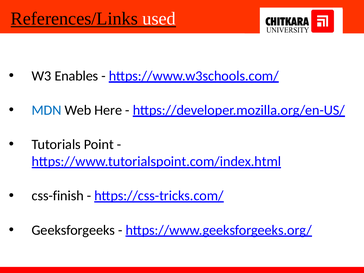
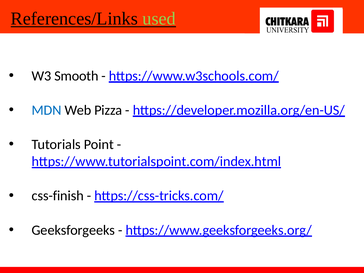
used colour: white -> light green
Enables: Enables -> Smooth
Here: Here -> Pizza
